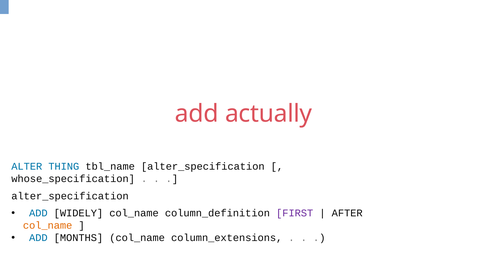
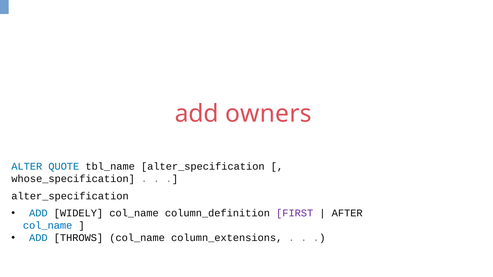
actually: actually -> owners
THING: THING -> QUOTE
col_name at (48, 226) colour: orange -> blue
MONTHS: MONTHS -> THROWS
